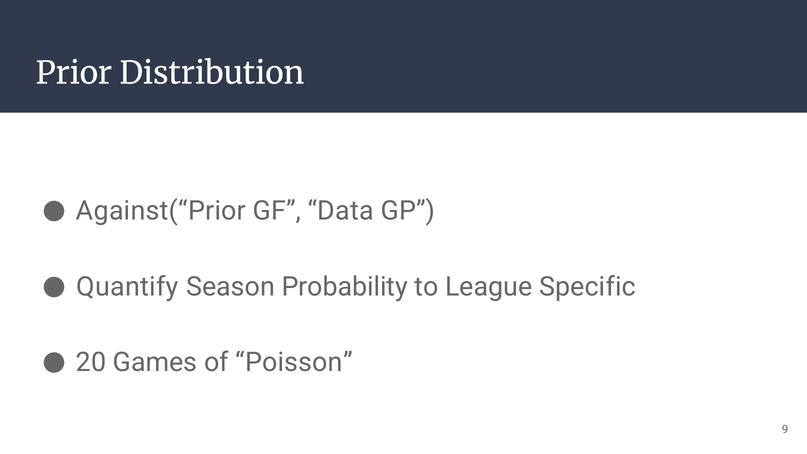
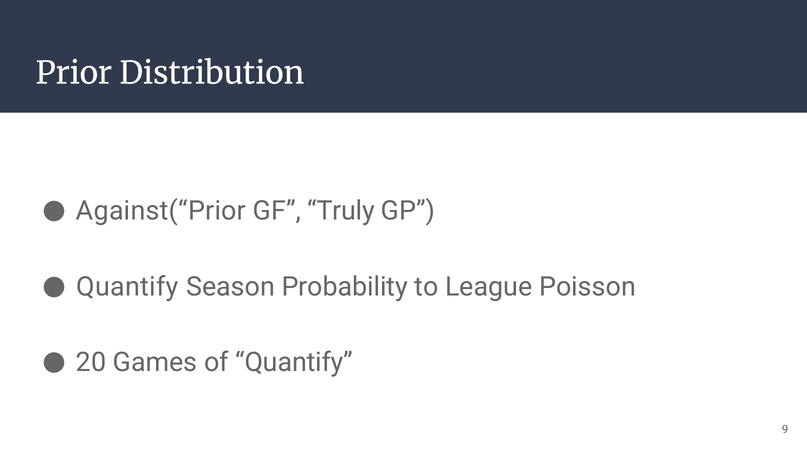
Data: Data -> Truly
Specific: Specific -> Poisson
of Poisson: Poisson -> Quantify
